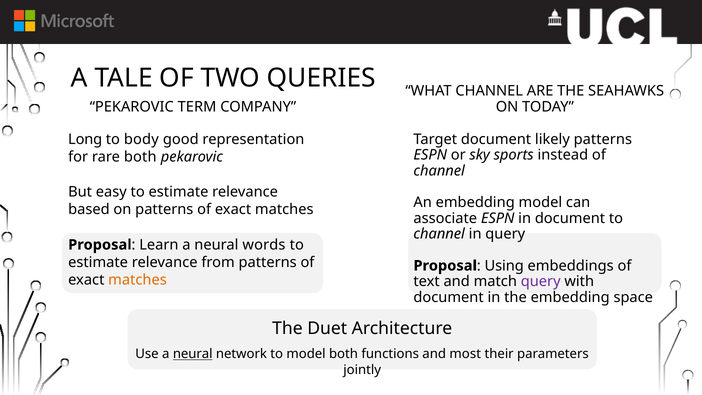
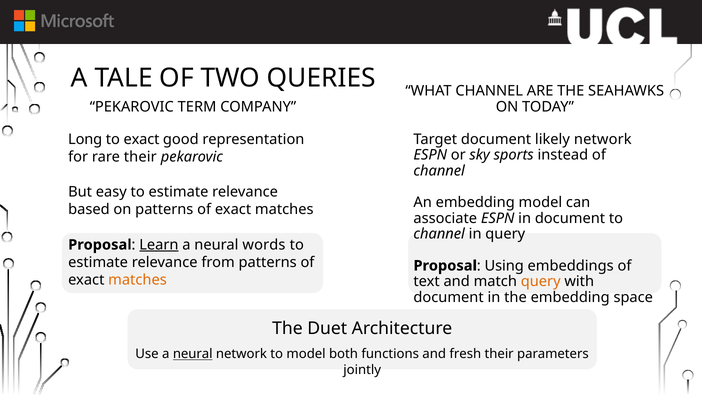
likely patterns: patterns -> network
to body: body -> exact
rare both: both -> their
Learn underline: none -> present
query at (541, 281) colour: purple -> orange
most: most -> fresh
